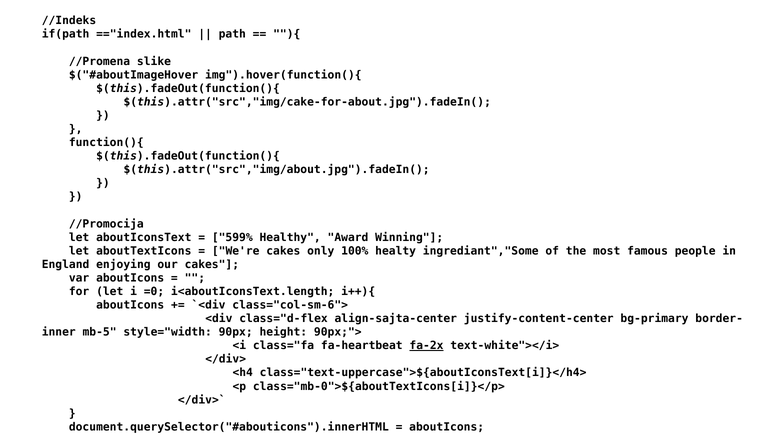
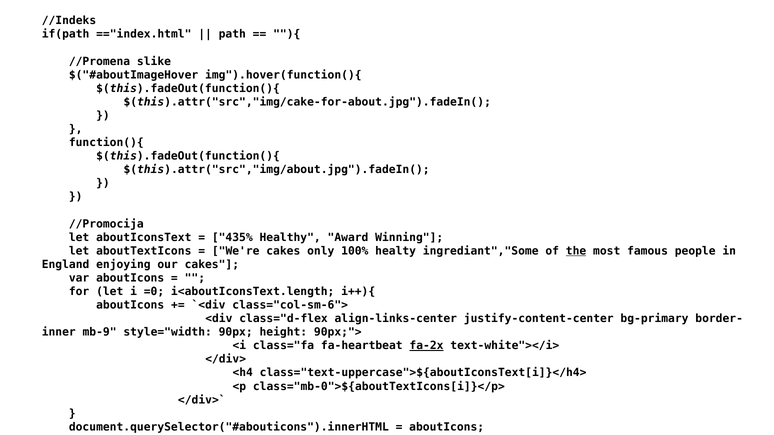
599%: 599% -> 435%
the underline: none -> present
align-sajta-center: align-sajta-center -> align-links-center
mb-5: mb-5 -> mb-9
